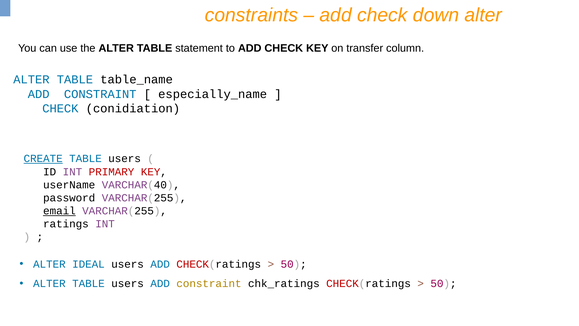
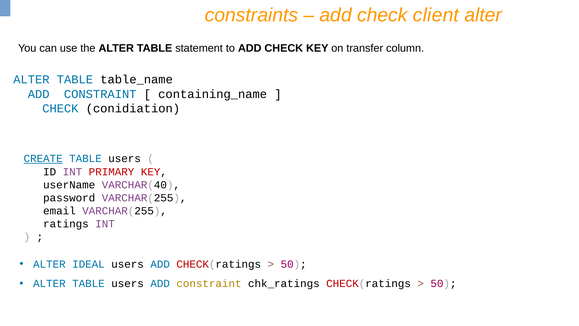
down: down -> client
especially_name: especially_name -> containing_name
email underline: present -> none
